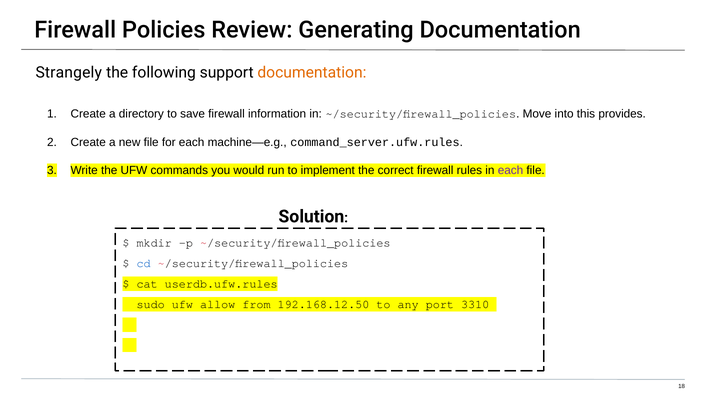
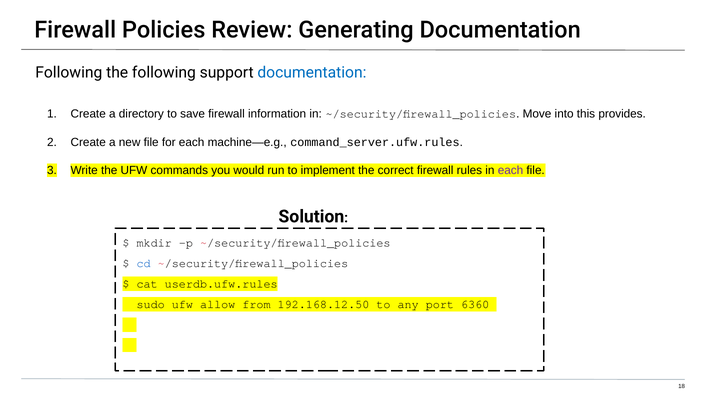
Strangely at (69, 73): Strangely -> Following
documentation at (312, 73) colour: orange -> blue
3310: 3310 -> 6360
